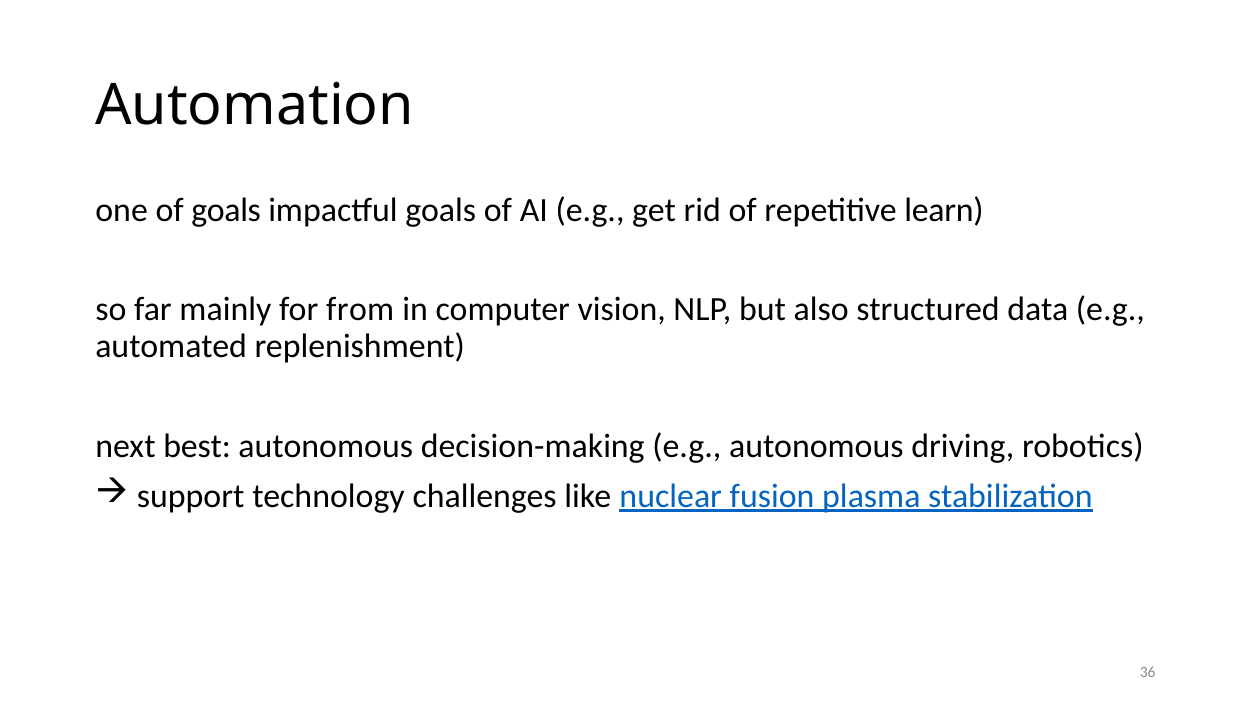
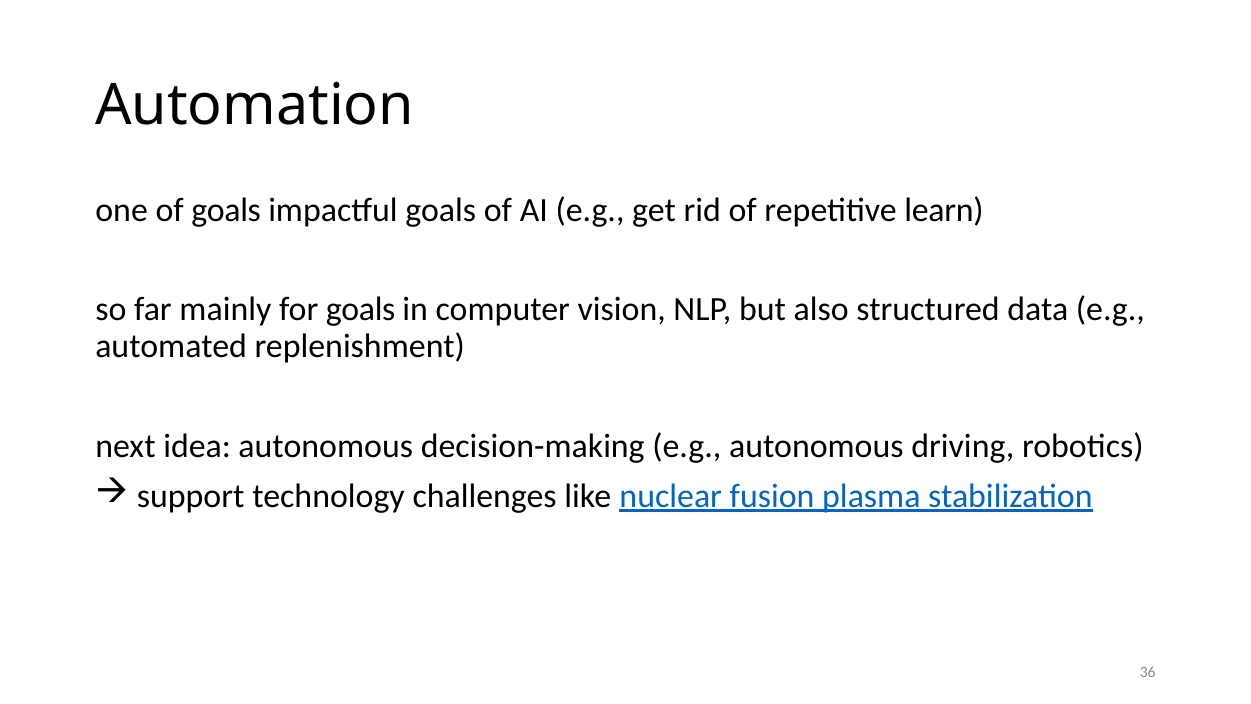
for from: from -> goals
best: best -> idea
